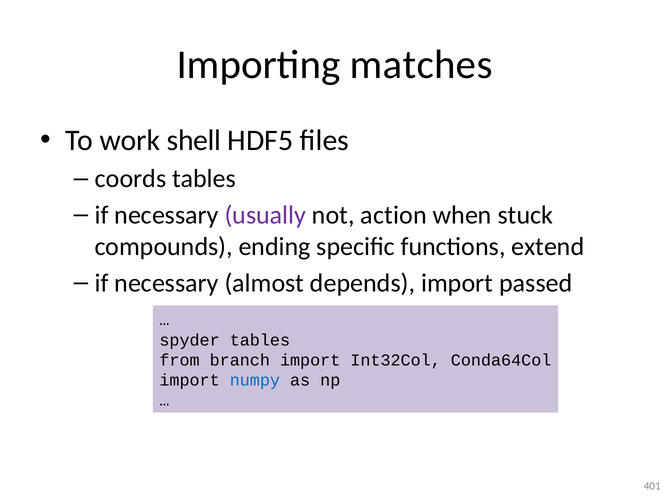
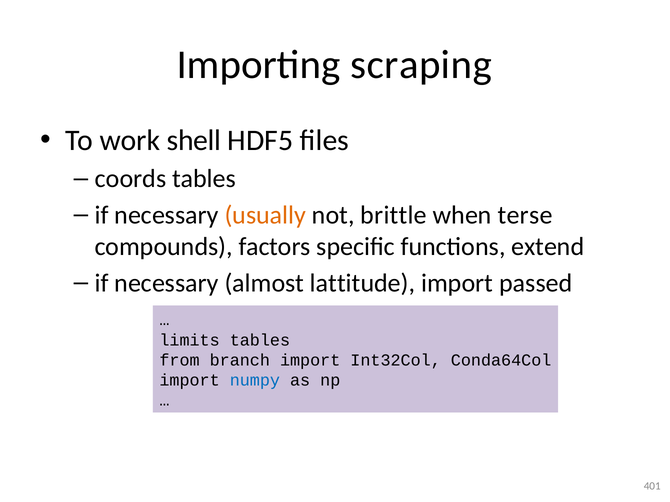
matches: matches -> scraping
usually colour: purple -> orange
action: action -> brittle
stuck: stuck -> terse
ending: ending -> factors
depends: depends -> lattitude
spyder: spyder -> limits
